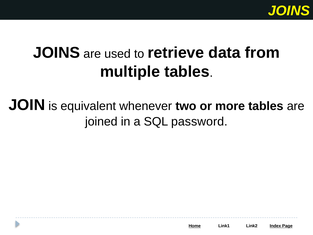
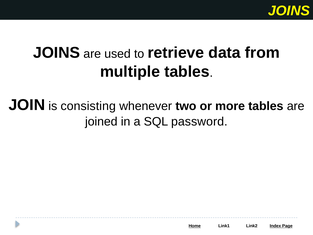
equivalent: equivalent -> consisting
